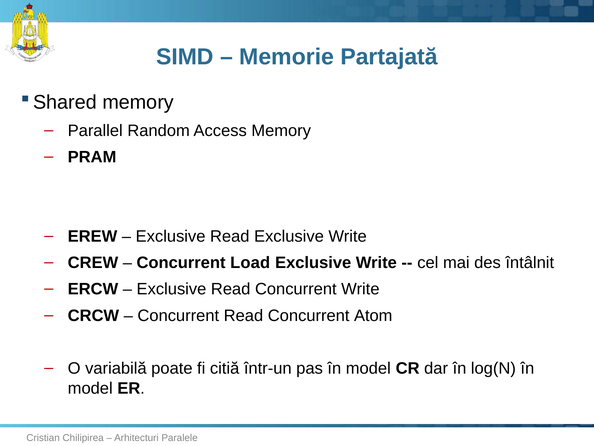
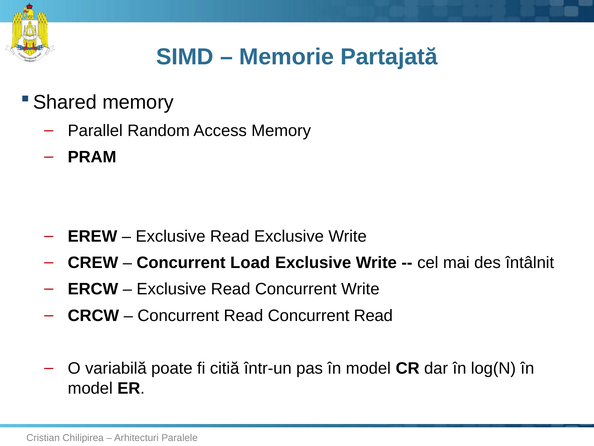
Read Concurrent Atom: Atom -> Read
